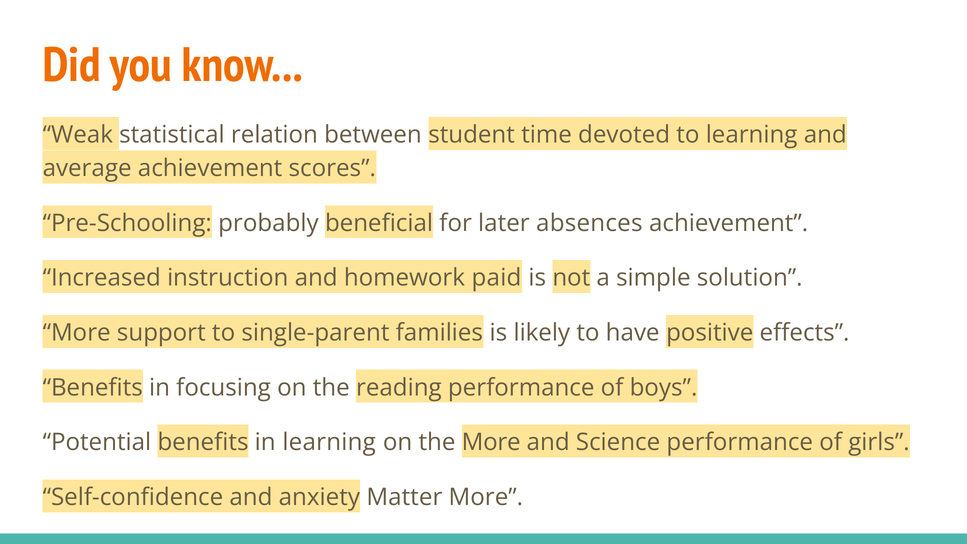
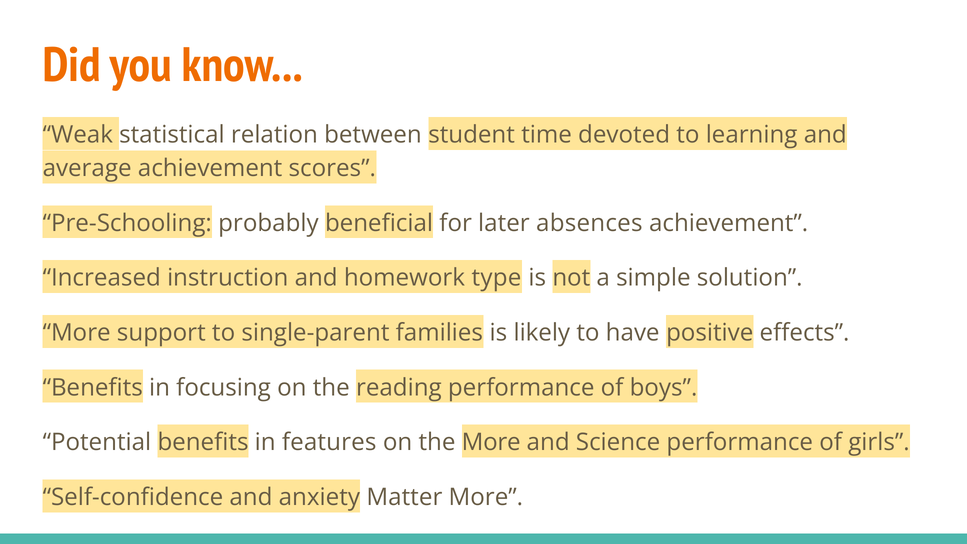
paid: paid -> type
in learning: learning -> features
